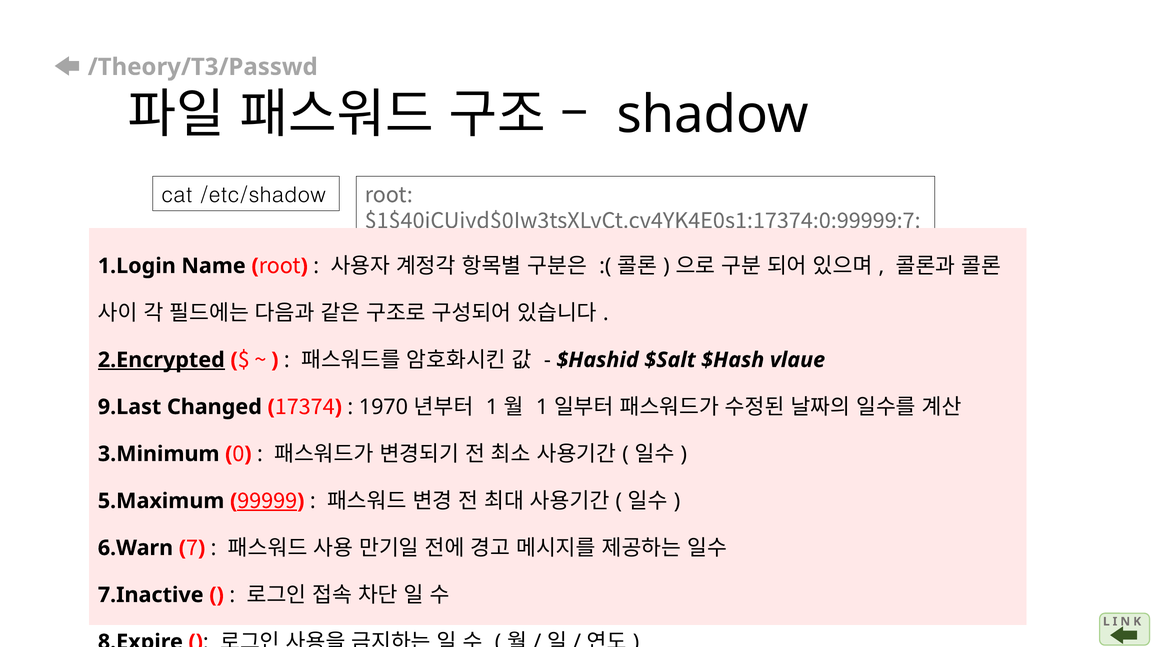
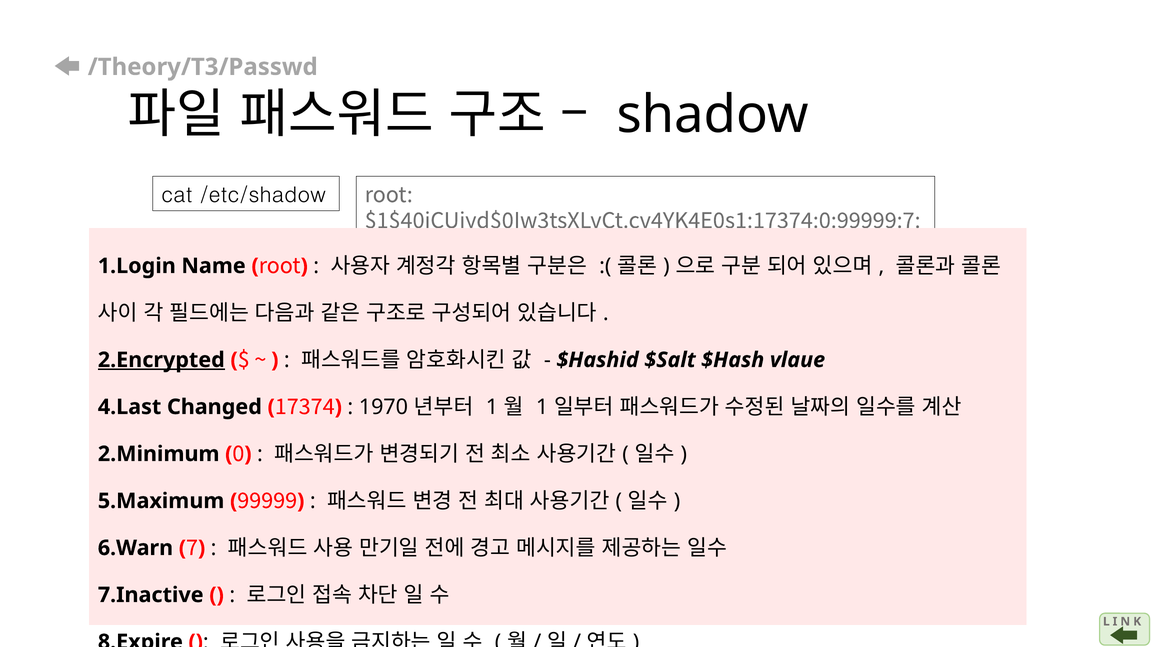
9.Last: 9.Last -> 4.Last
3.Minimum: 3.Minimum -> 2.Minimum
99999 underline: present -> none
